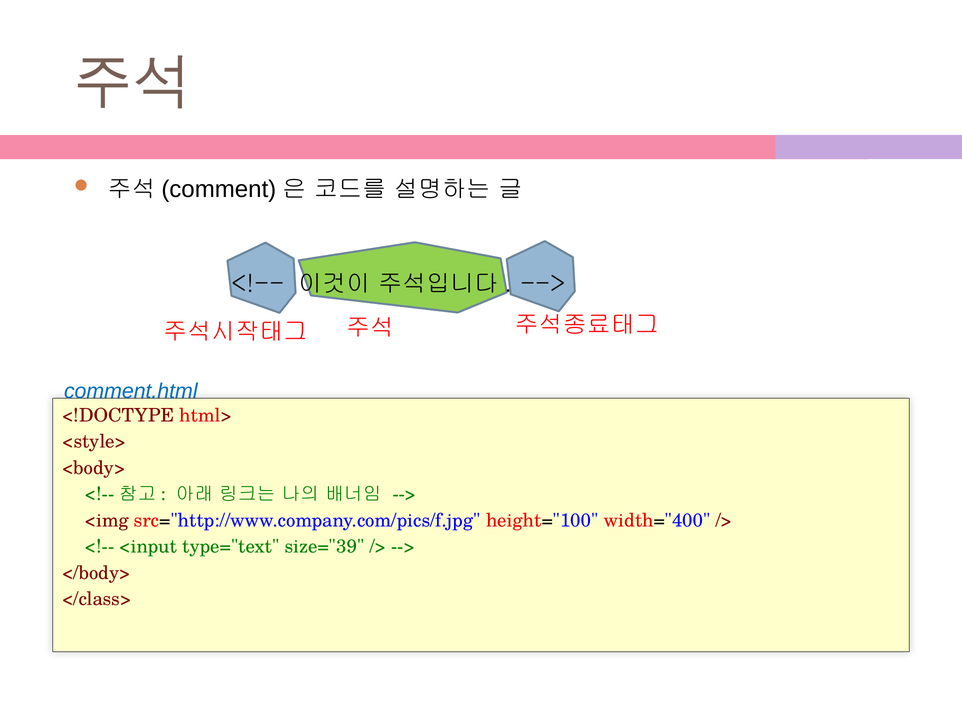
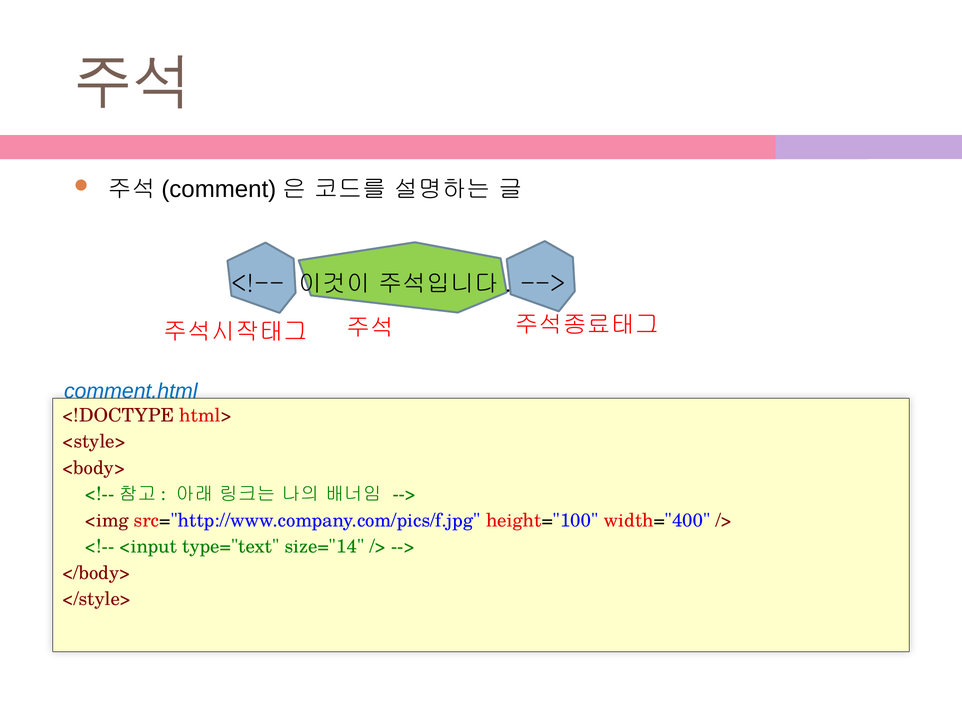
size="39: size="39 -> size="14
</class>: </class> -> </style>
